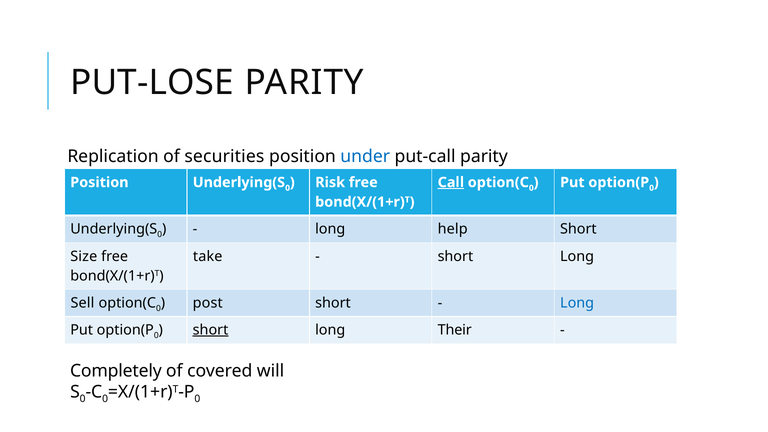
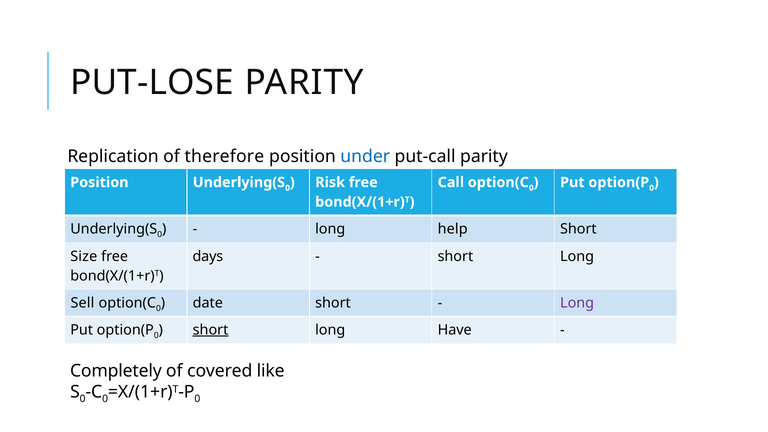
securities: securities -> therefore
Call underline: present -> none
take: take -> days
post: post -> date
Long at (577, 303) colour: blue -> purple
Their: Their -> Have
will: will -> like
